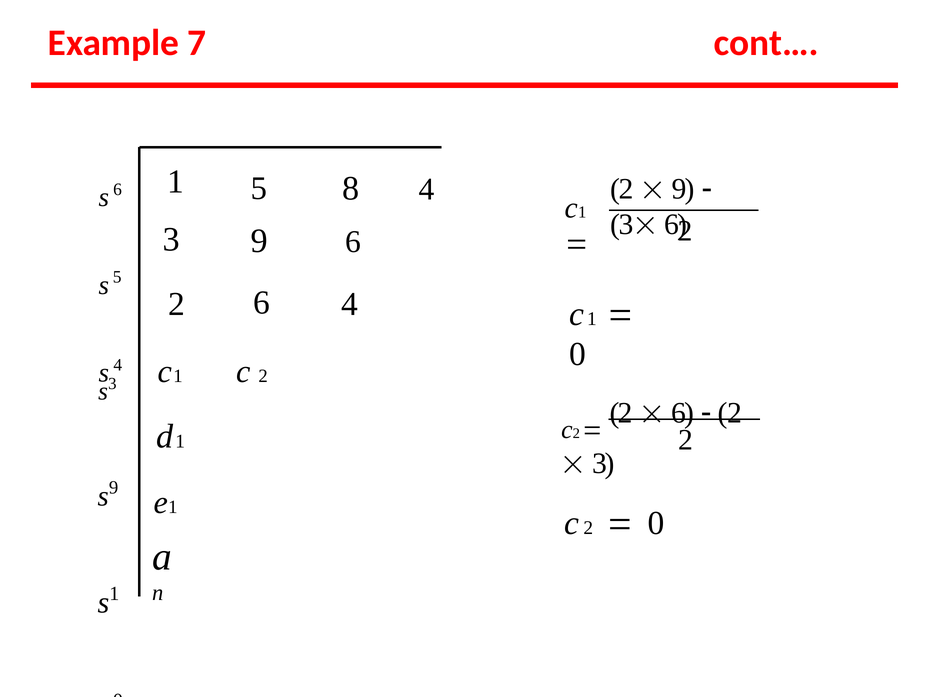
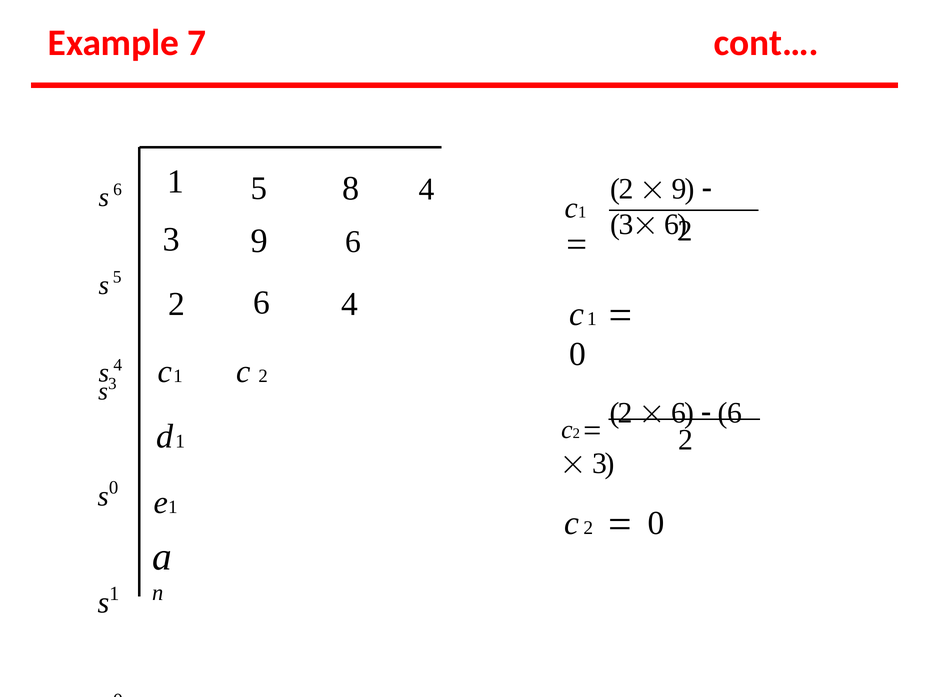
2 at (730, 413): 2 -> 6
9 at (114, 487): 9 -> 0
